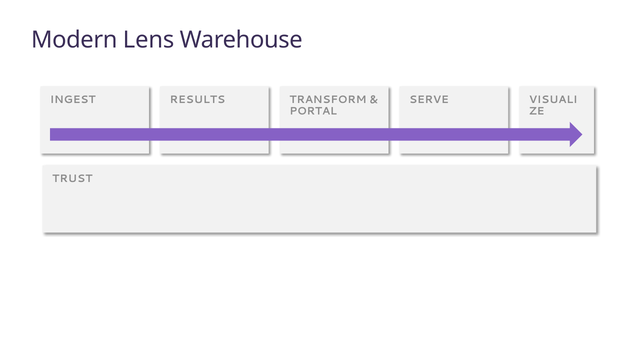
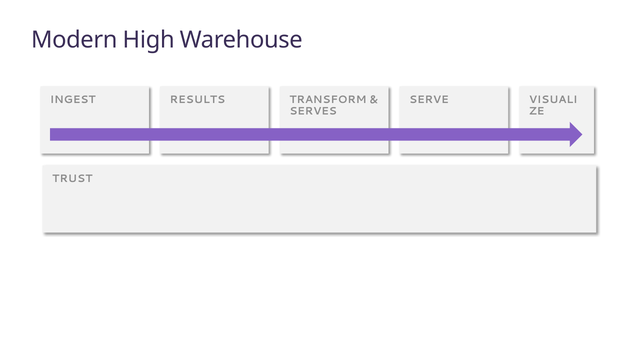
Lens: Lens -> High
PORTAL: PORTAL -> SERVES
